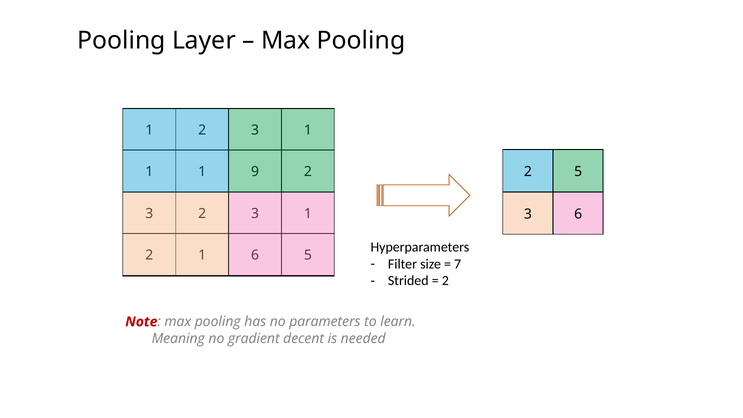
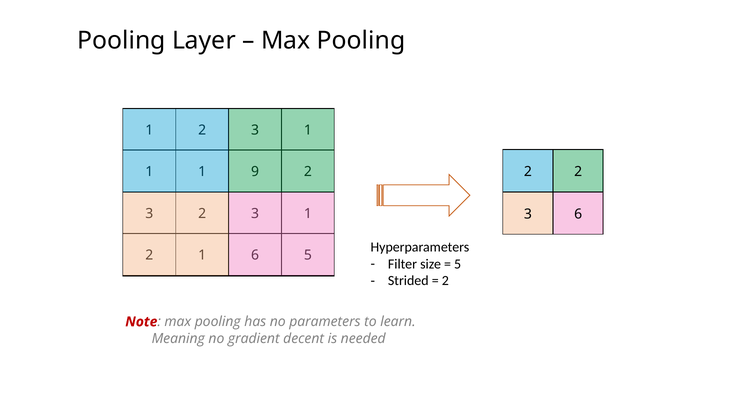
2 5: 5 -> 2
7 at (458, 264): 7 -> 5
